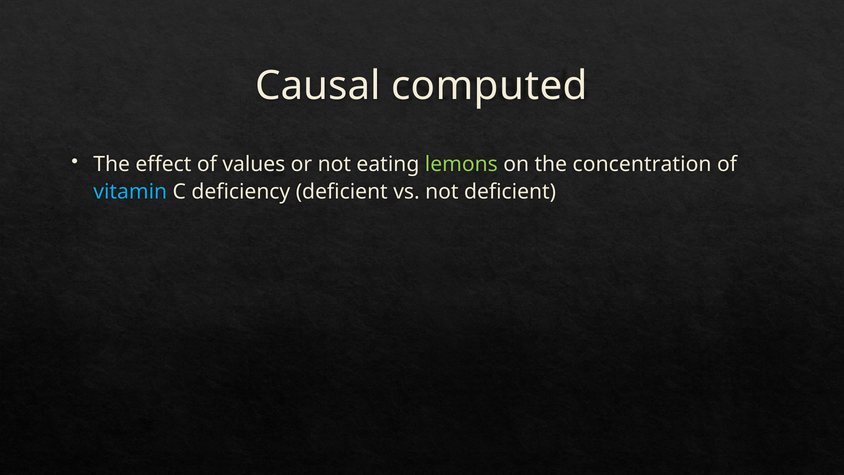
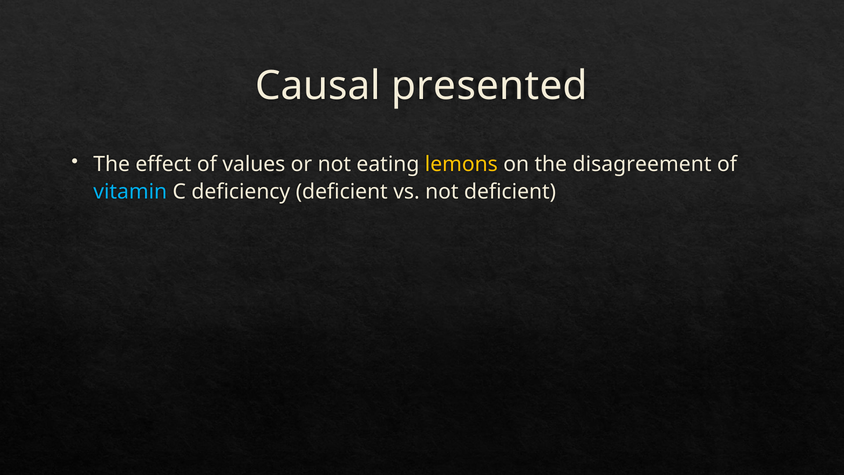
computed: computed -> presented
lemons colour: light green -> yellow
concentration: concentration -> disagreement
